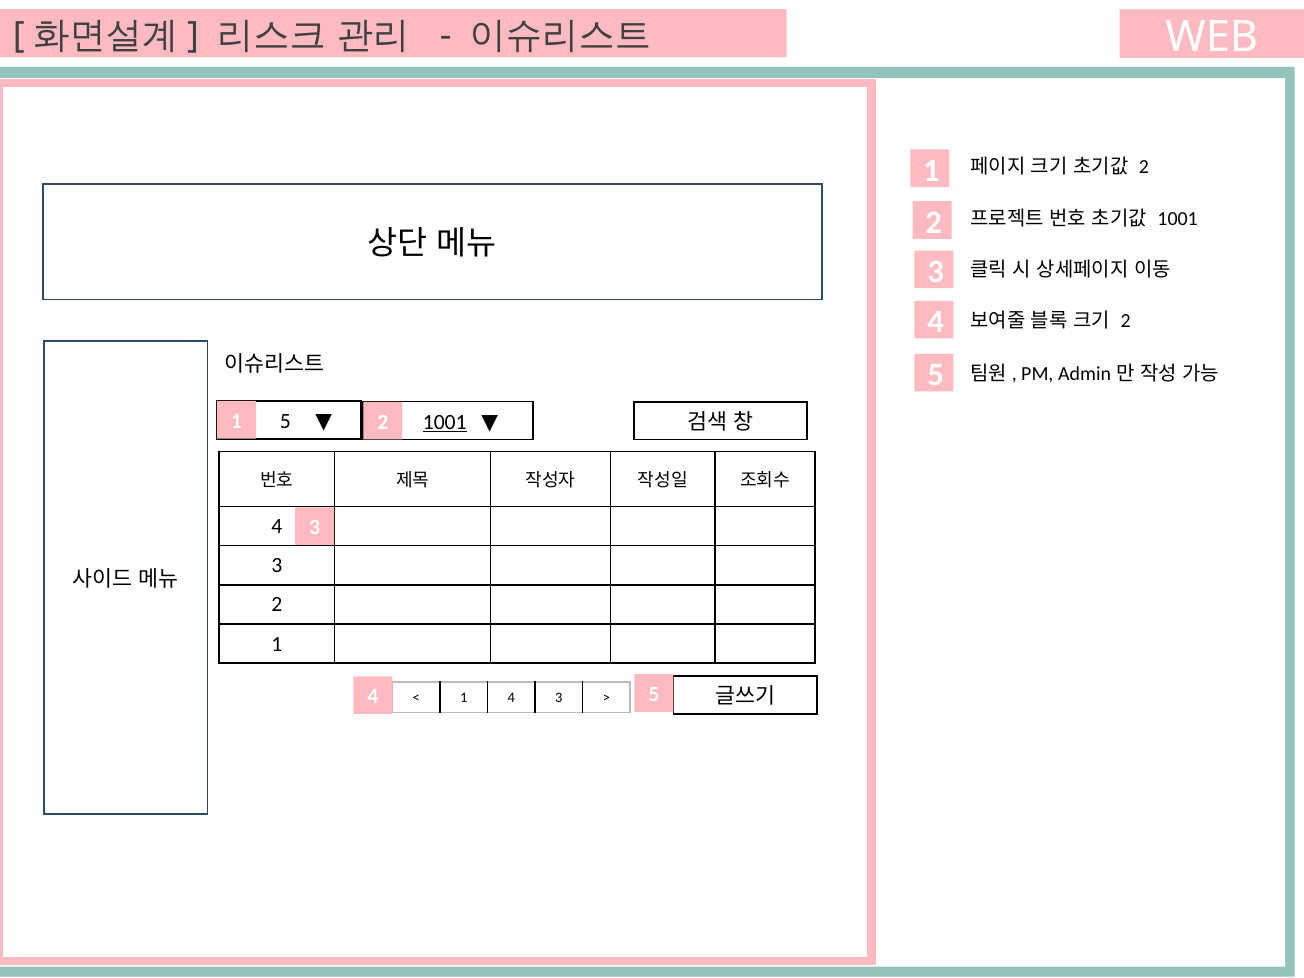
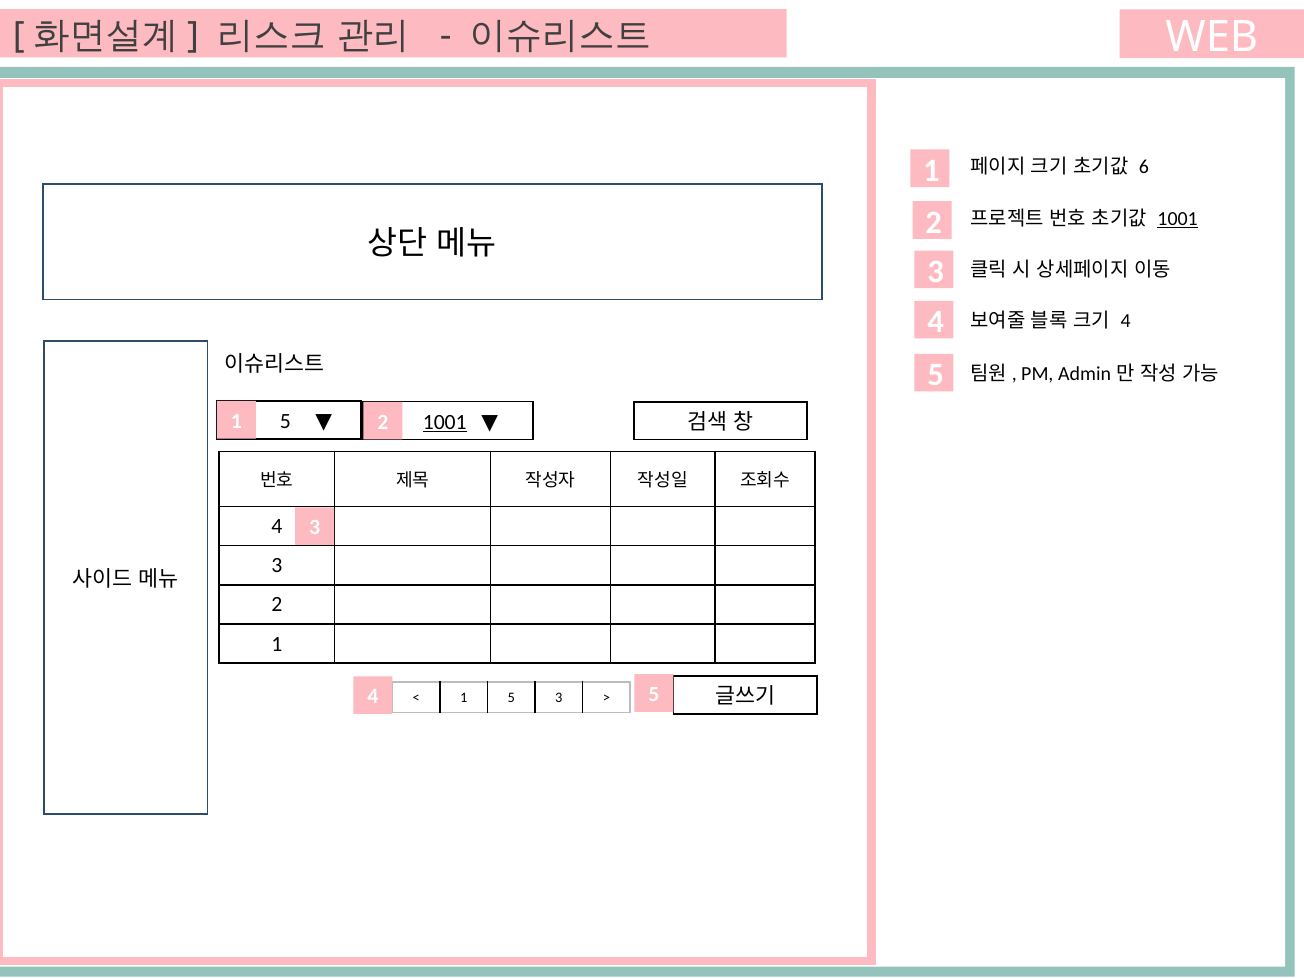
2 at (1144, 167): 2 -> 6
1001 at (1178, 219) underline: none -> present
2 at (1126, 321): 2 -> 4
1 4: 4 -> 5
